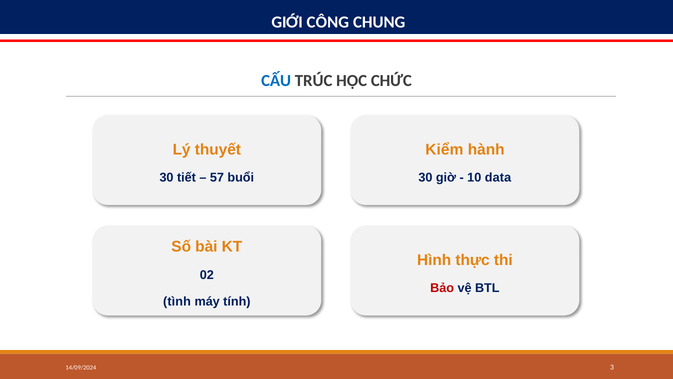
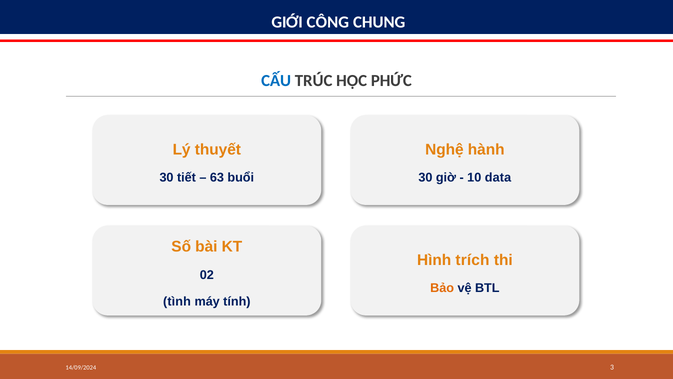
CHỨC: CHỨC -> PHỨC
Kiểm: Kiểm -> Nghệ
57: 57 -> 63
thực: thực -> trích
Bảo colour: red -> orange
